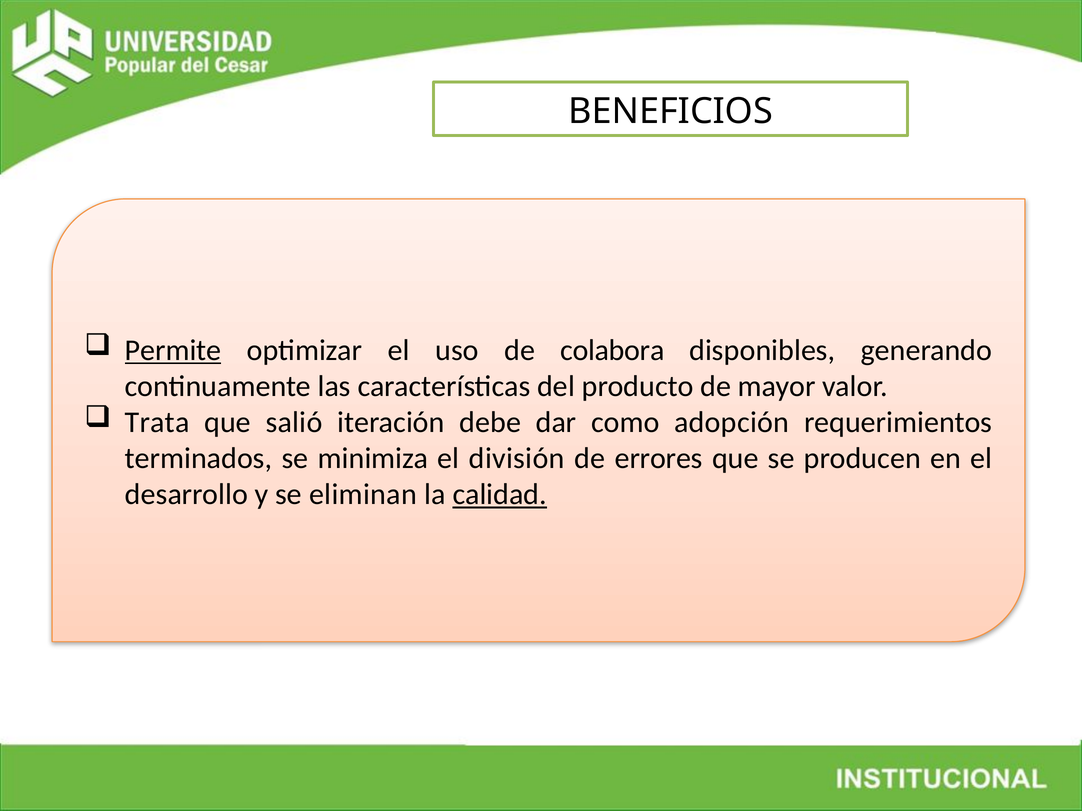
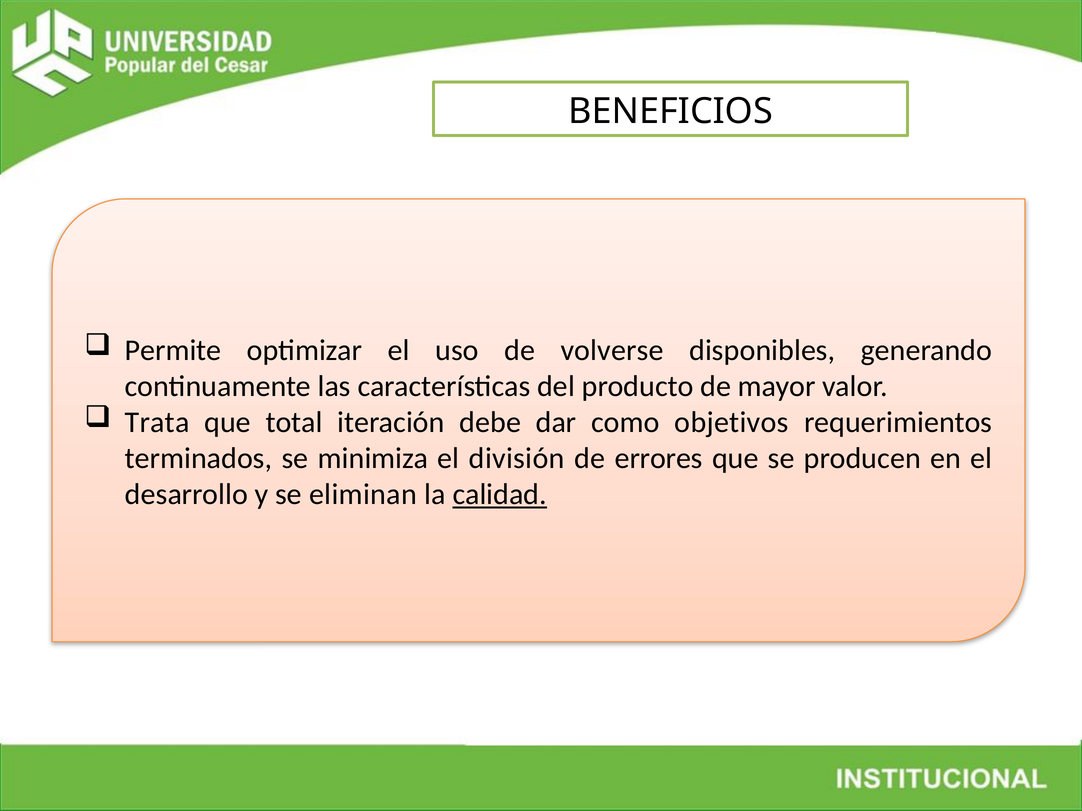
Permite underline: present -> none
colabora: colabora -> volverse
salió: salió -> total
adopción: adopción -> objetivos
